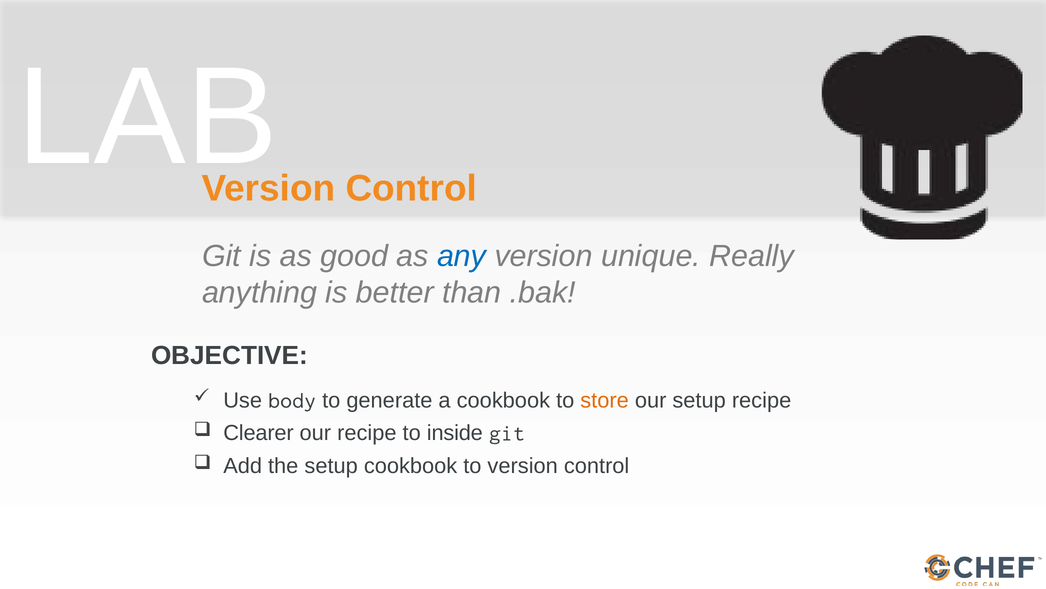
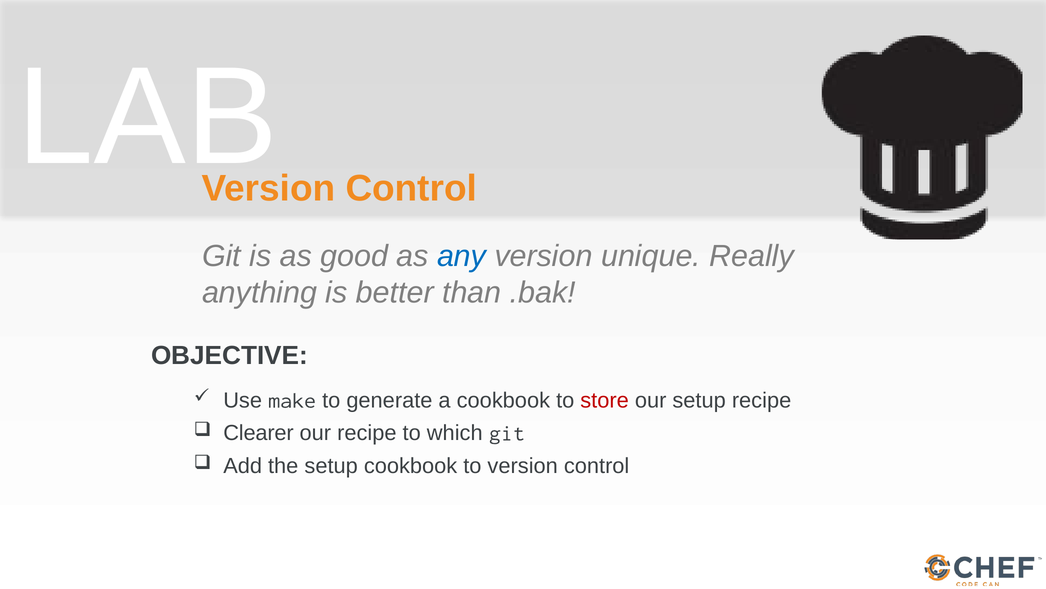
body: body -> make
store colour: orange -> red
inside: inside -> which
